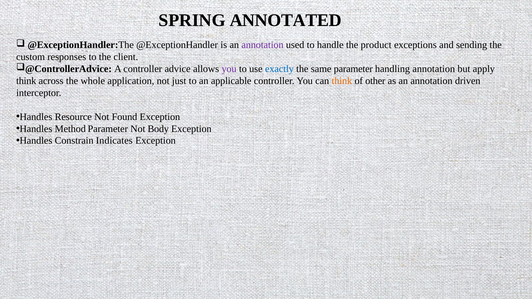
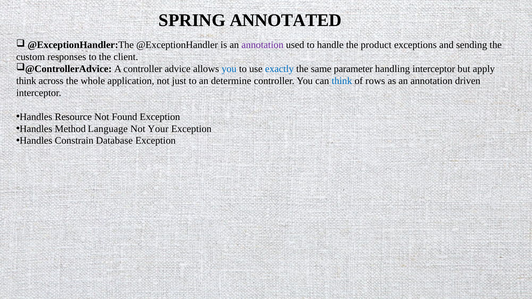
you at (229, 69) colour: purple -> blue
handling annotation: annotation -> interceptor
applicable: applicable -> determine
think at (342, 81) colour: orange -> blue
other: other -> rows
Method Parameter: Parameter -> Language
Body: Body -> Your
Indicates: Indicates -> Database
